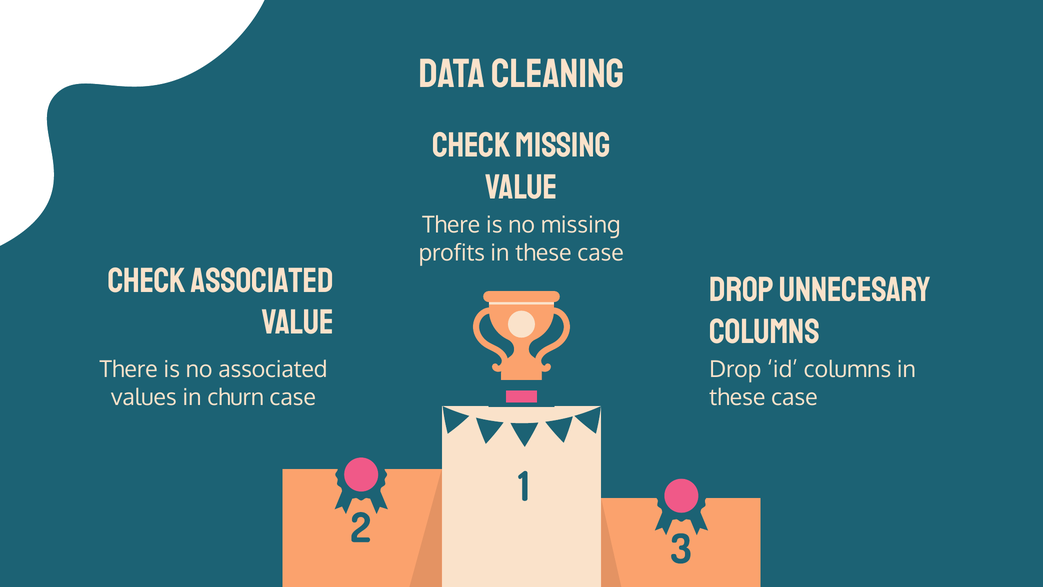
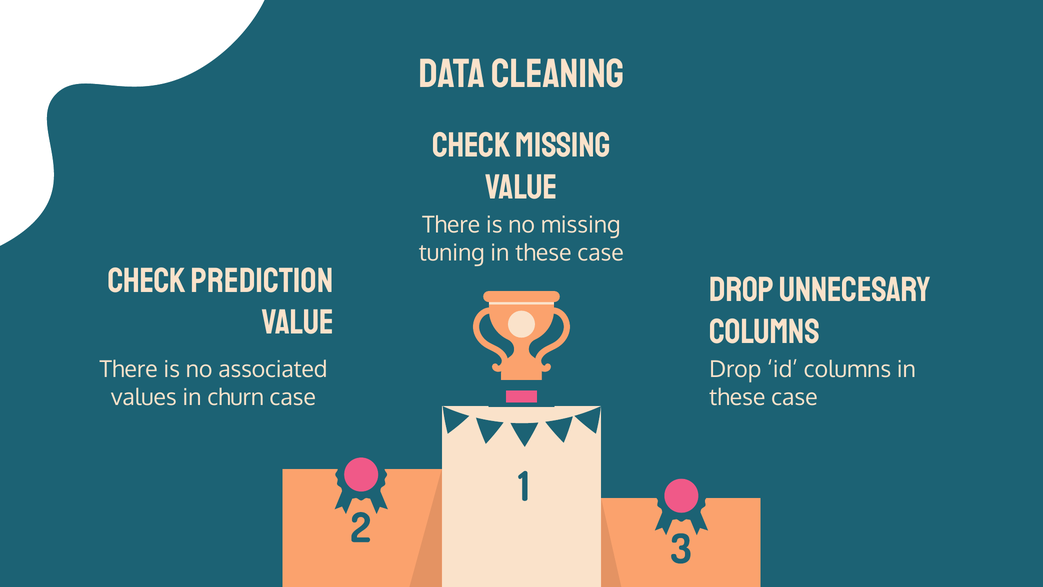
profits: profits -> tuning
Check associated: associated -> prediction
